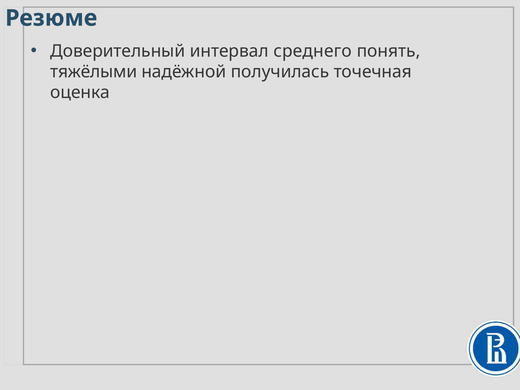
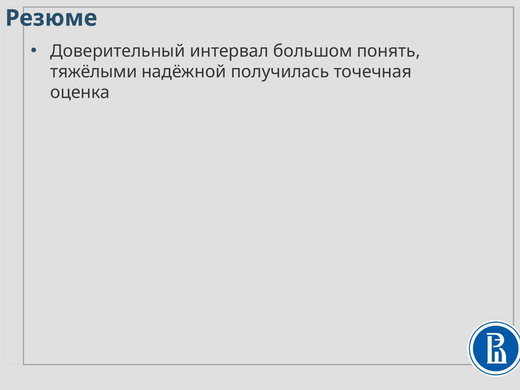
среднего: среднего -> большом
